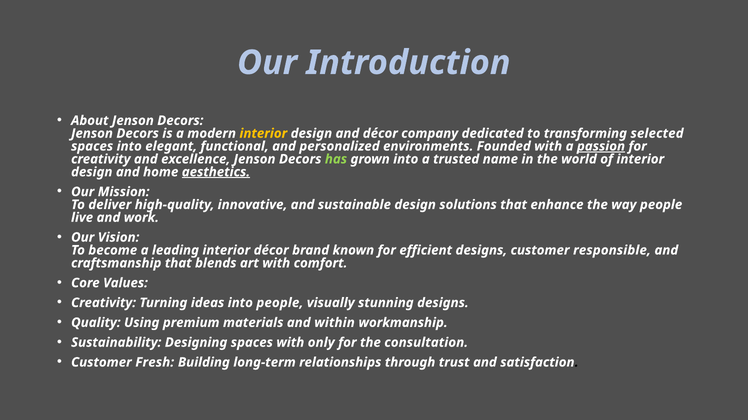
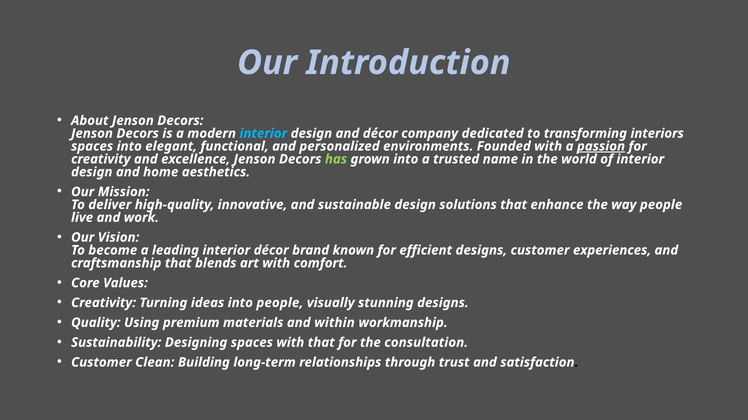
interior at (263, 134) colour: yellow -> light blue
selected: selected -> interiors
aesthetics underline: present -> none
responsible: responsible -> experiences
with only: only -> that
Fresh: Fresh -> Clean
